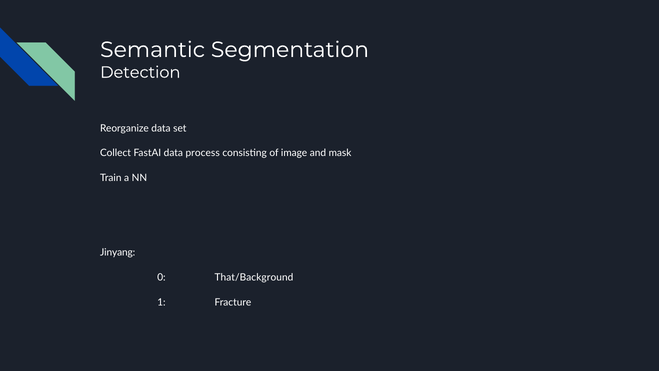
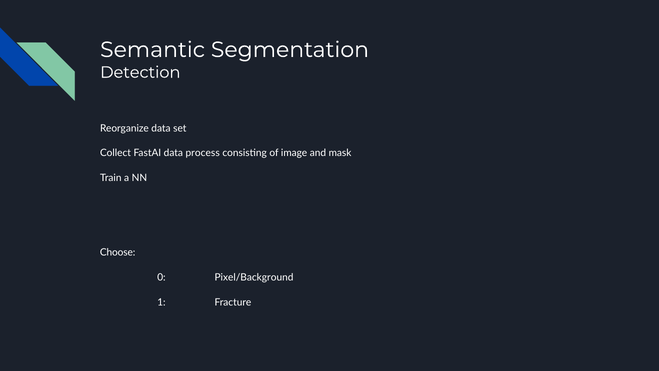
Jinyang: Jinyang -> Choose
That/Background: That/Background -> Pixel/Background
